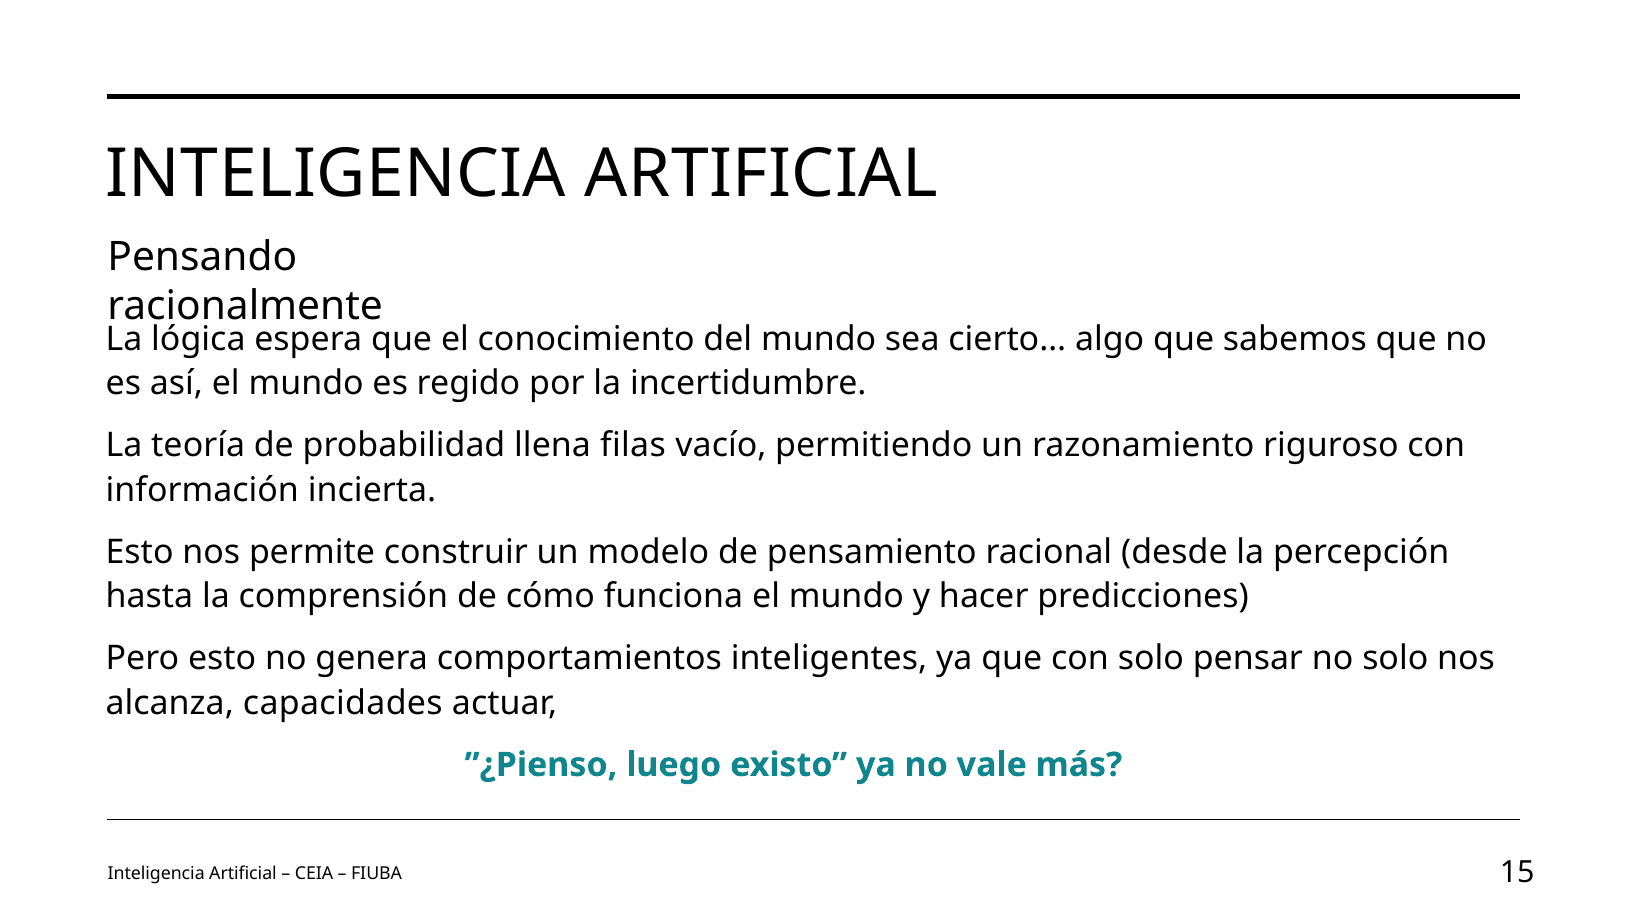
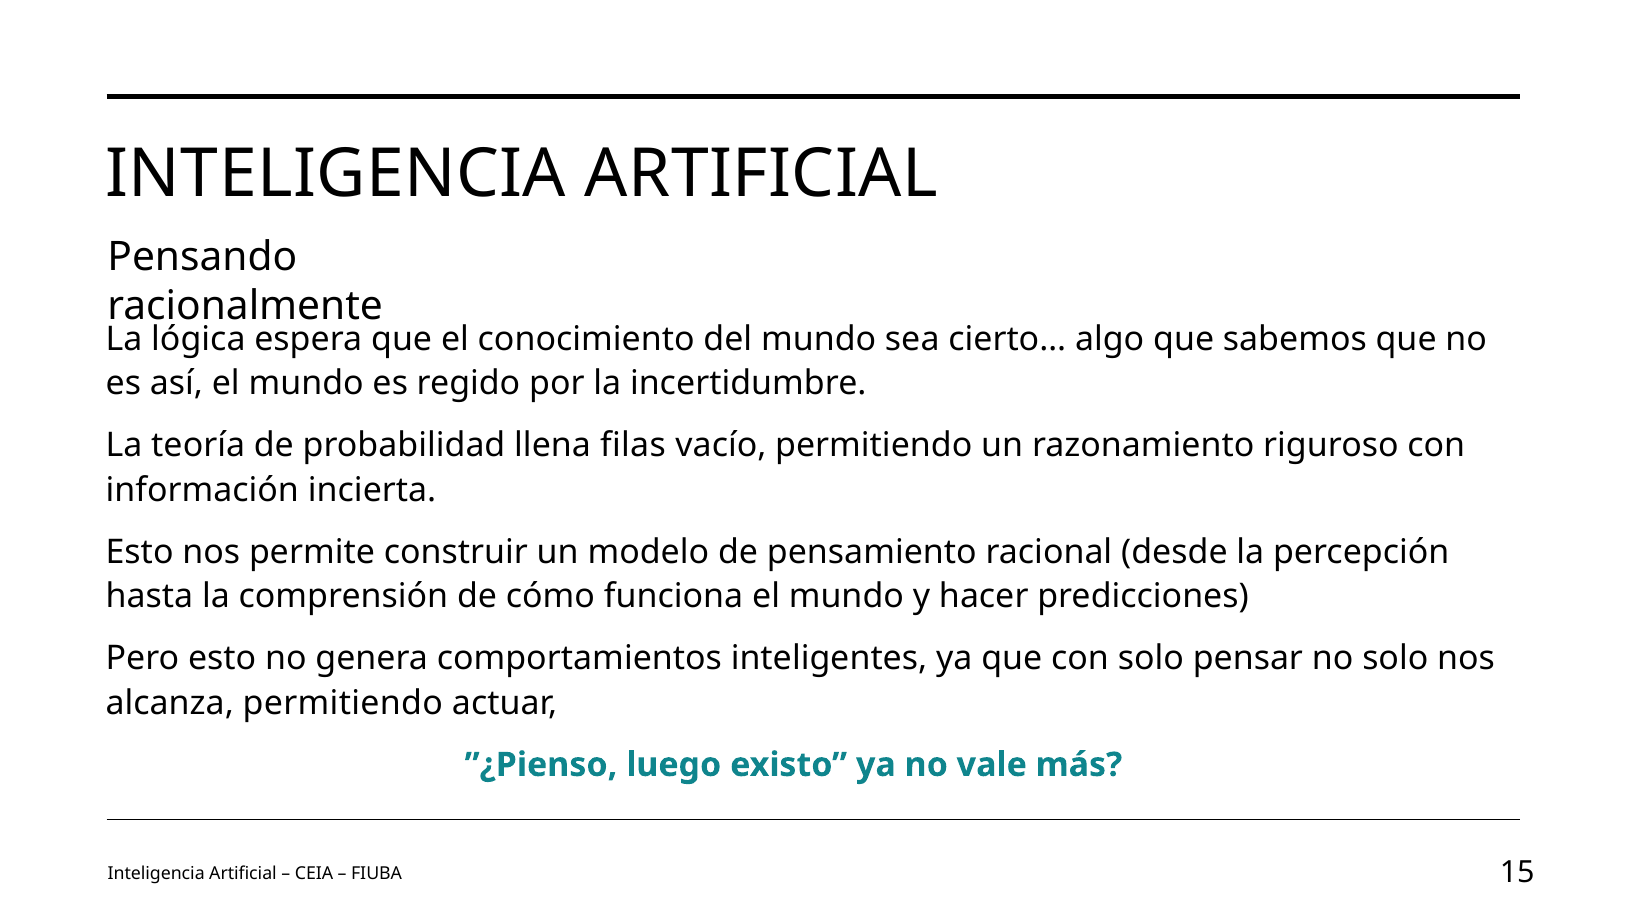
alcanza capacidades: capacidades -> permitiendo
